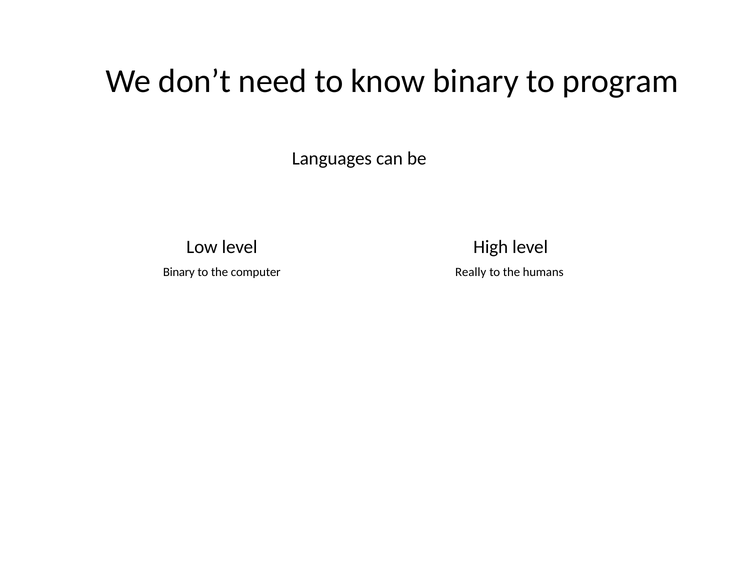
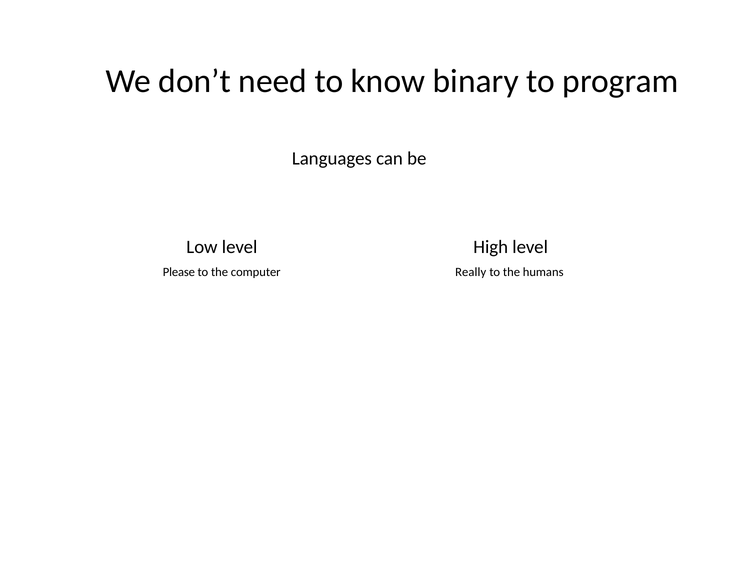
Binary at (179, 272): Binary -> Please
